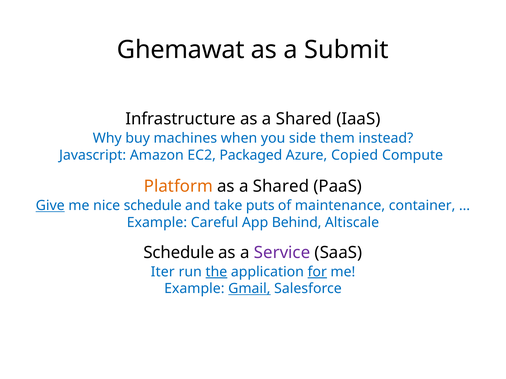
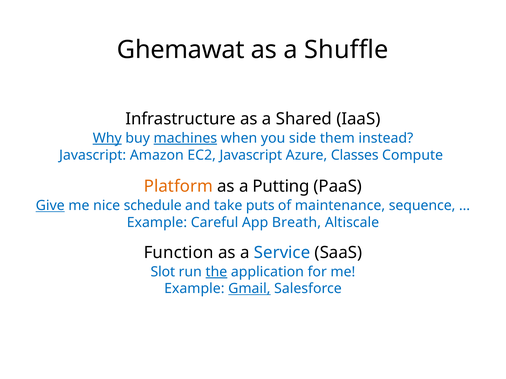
Submit: Submit -> Shuffle
Why underline: none -> present
machines underline: none -> present
EC2 Packaged: Packaged -> Javascript
Copied: Copied -> Classes
Shared at (281, 187): Shared -> Putting
container: container -> sequence
Behind: Behind -> Breath
Schedule at (179, 253): Schedule -> Function
Service colour: purple -> blue
Iter: Iter -> Slot
for underline: present -> none
